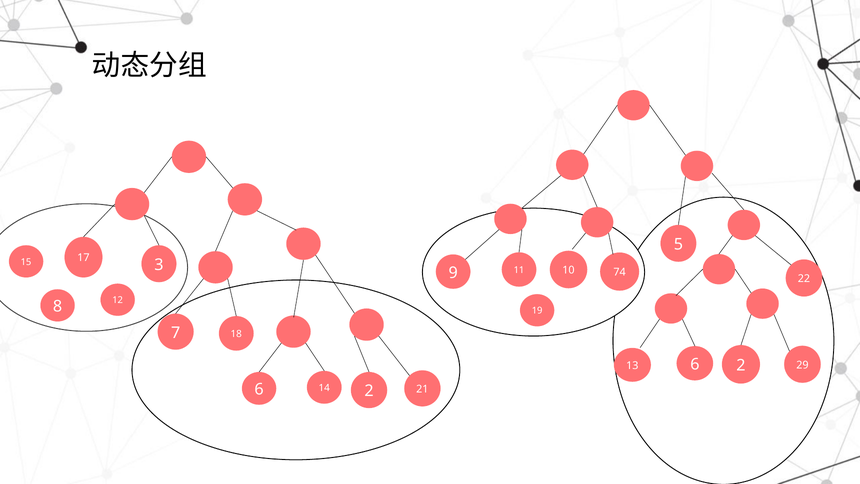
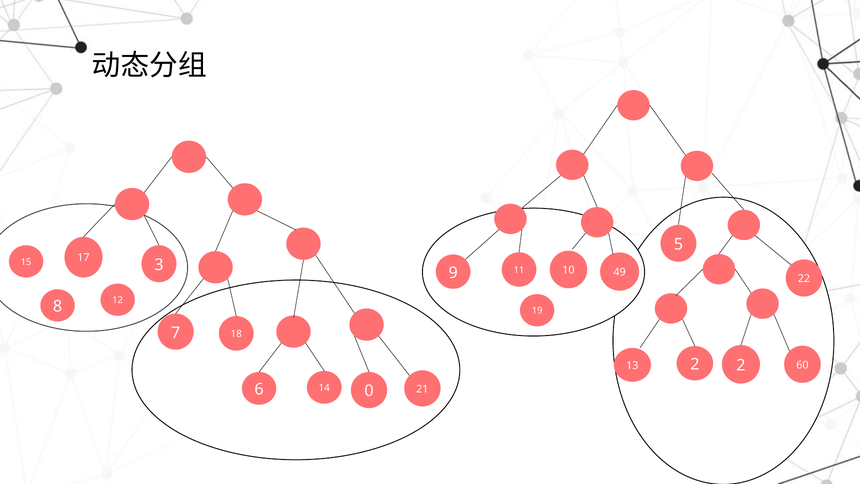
74: 74 -> 49
13 6: 6 -> 2
29: 29 -> 60
14 2: 2 -> 0
